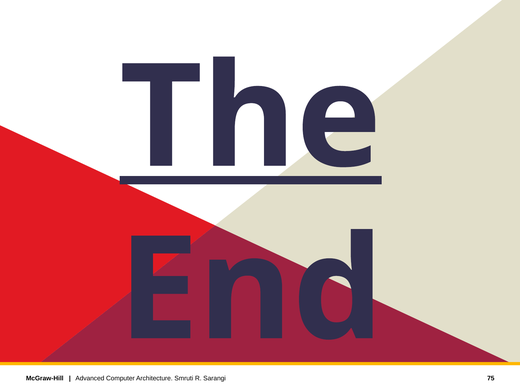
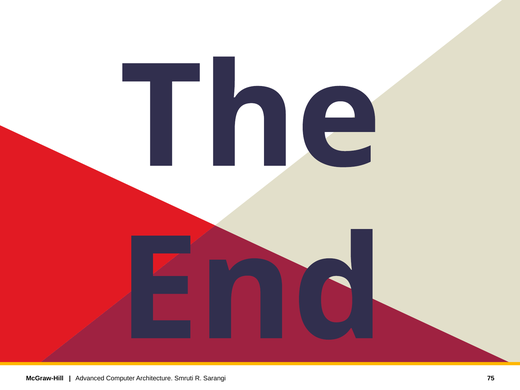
The underline: present -> none
